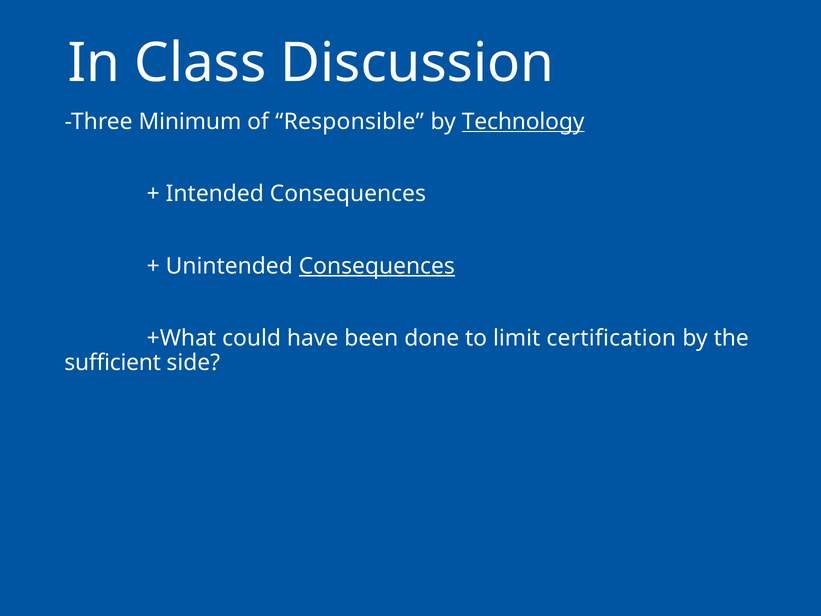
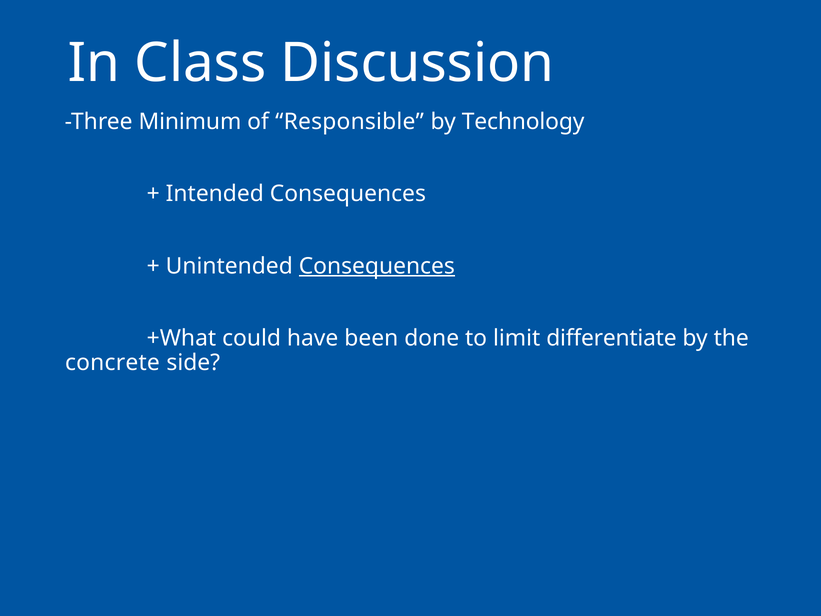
Technology underline: present -> none
certification: certification -> differentiate
sufficient: sufficient -> concrete
